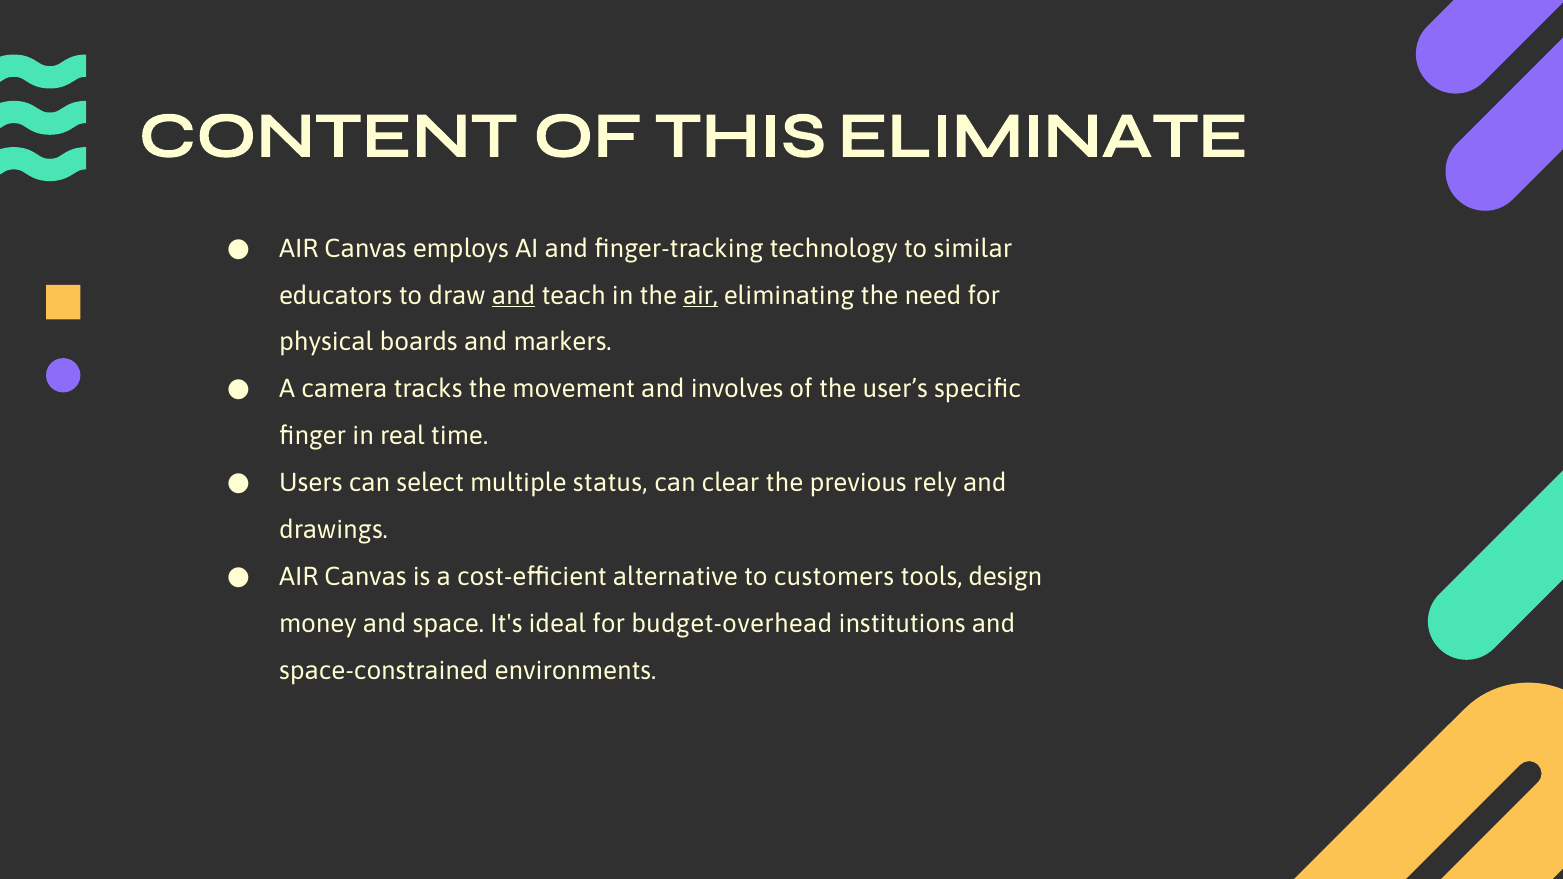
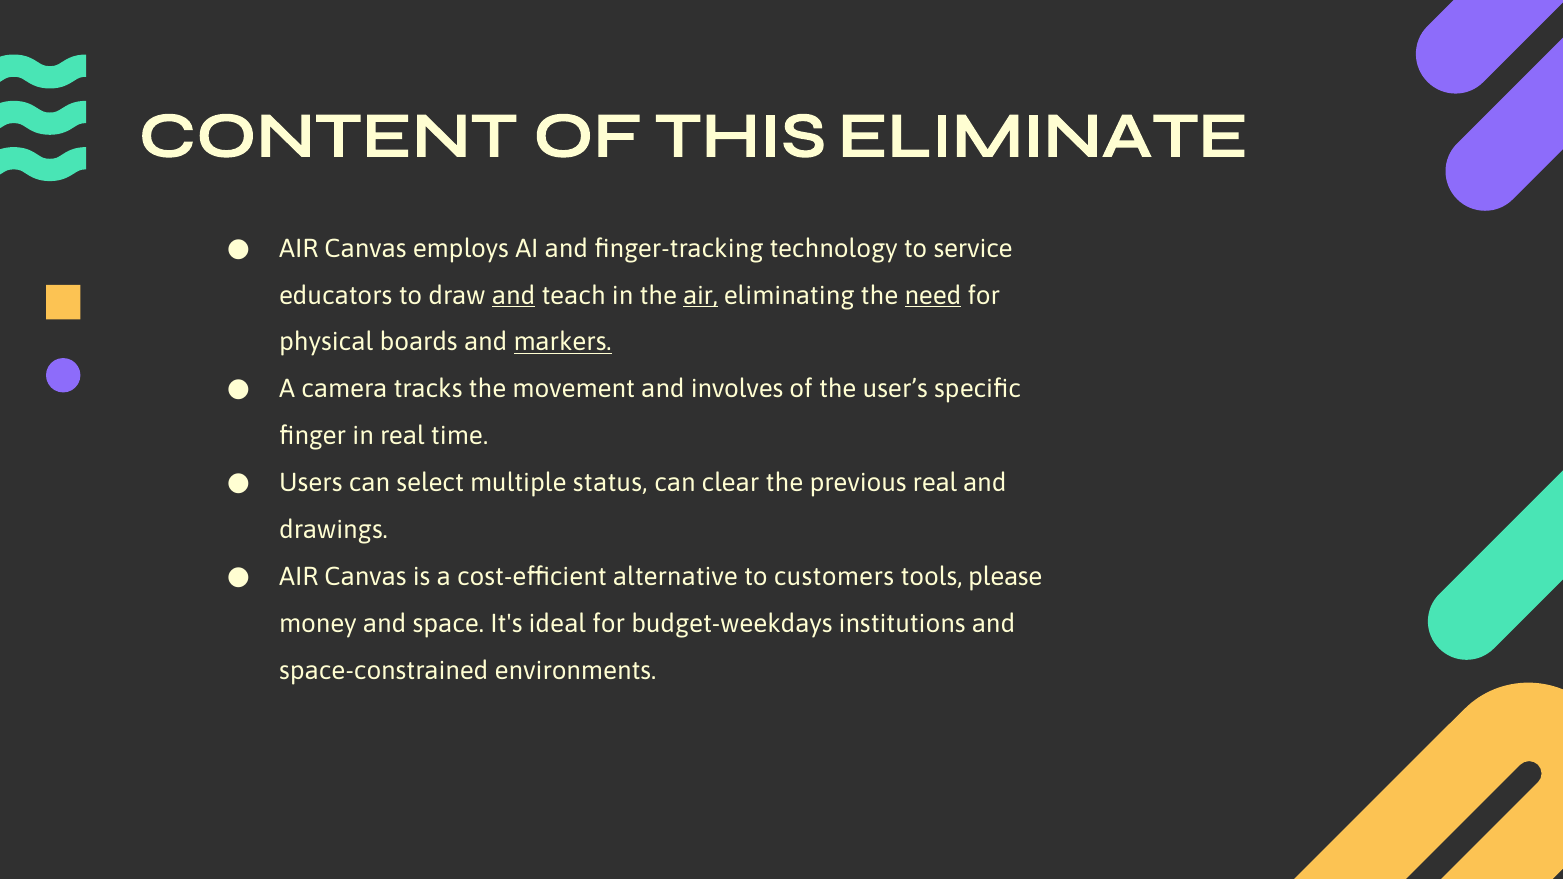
similar: similar -> service
need underline: none -> present
markers underline: none -> present
previous rely: rely -> real
design: design -> please
budget-overhead: budget-overhead -> budget-weekdays
